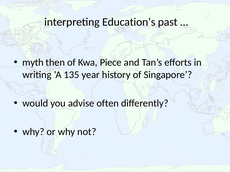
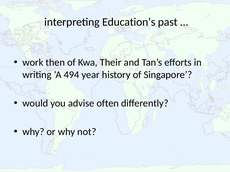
myth: myth -> work
Piece: Piece -> Their
135: 135 -> 494
